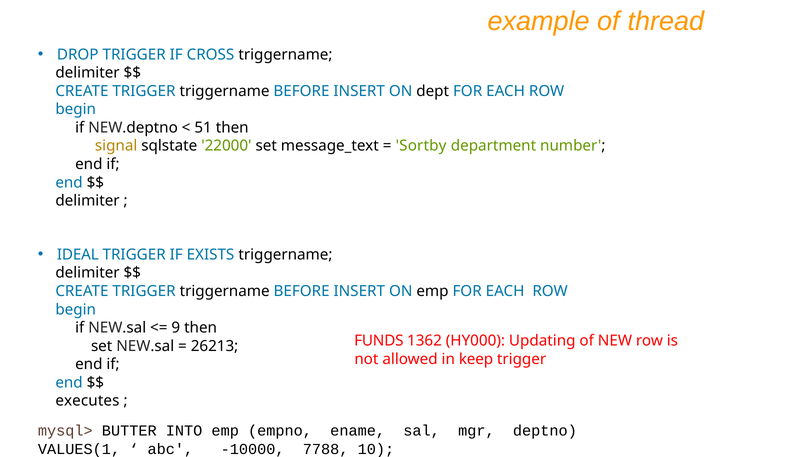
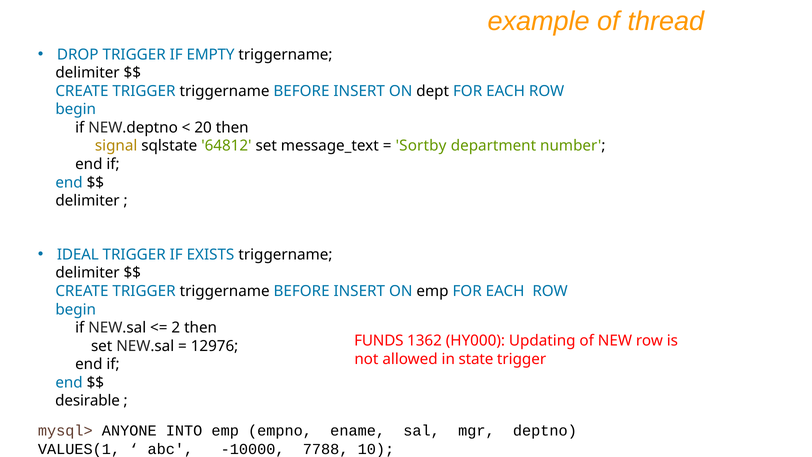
CROSS: CROSS -> EMPTY
51: 51 -> 20
22000: 22000 -> 64812
9: 9 -> 2
26213: 26213 -> 12976
keep: keep -> state
executes: executes -> desirable
BUTTER: BUTTER -> ANYONE
